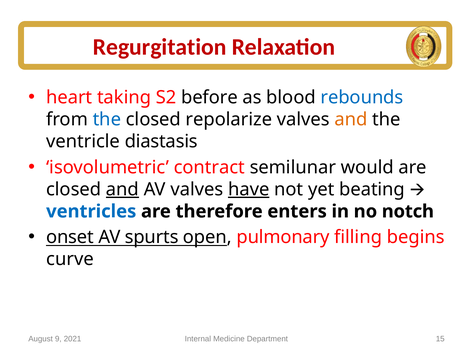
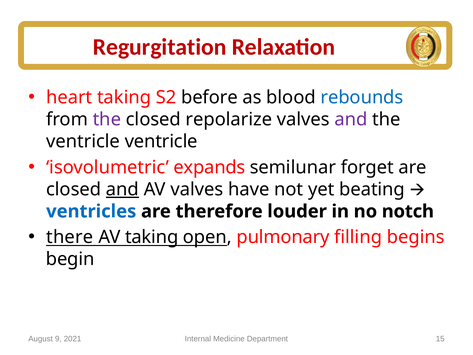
the at (107, 119) colour: blue -> purple
and at (351, 119) colour: orange -> purple
ventricle diastasis: diastasis -> ventricle
contract: contract -> expands
would: would -> forget
have underline: present -> none
enters: enters -> louder
onset: onset -> there
AV spurts: spurts -> taking
curve: curve -> begin
